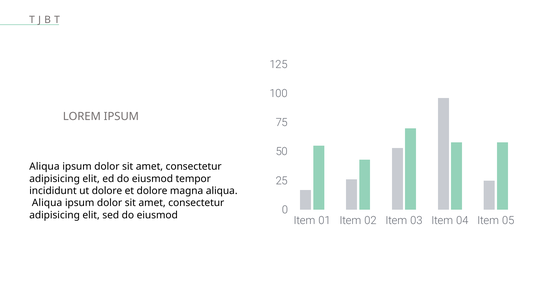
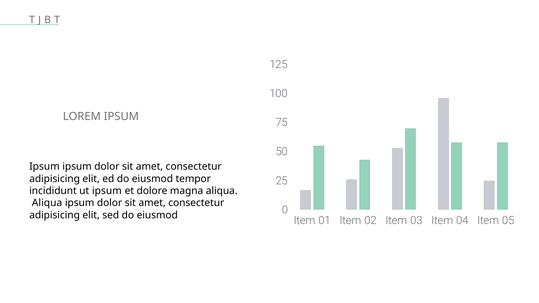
Aliqua at (44, 167): Aliqua -> Ipsum
ut dolore: dolore -> ipsum
